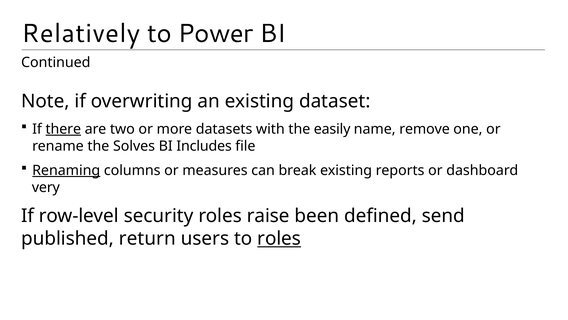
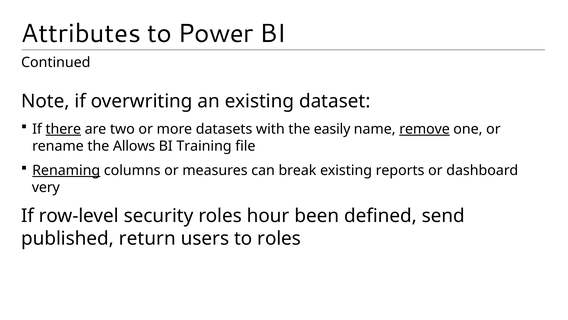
Relatively: Relatively -> Attributes
remove underline: none -> present
Solves: Solves -> Allows
Includes: Includes -> Training
raise: raise -> hour
roles at (279, 238) underline: present -> none
